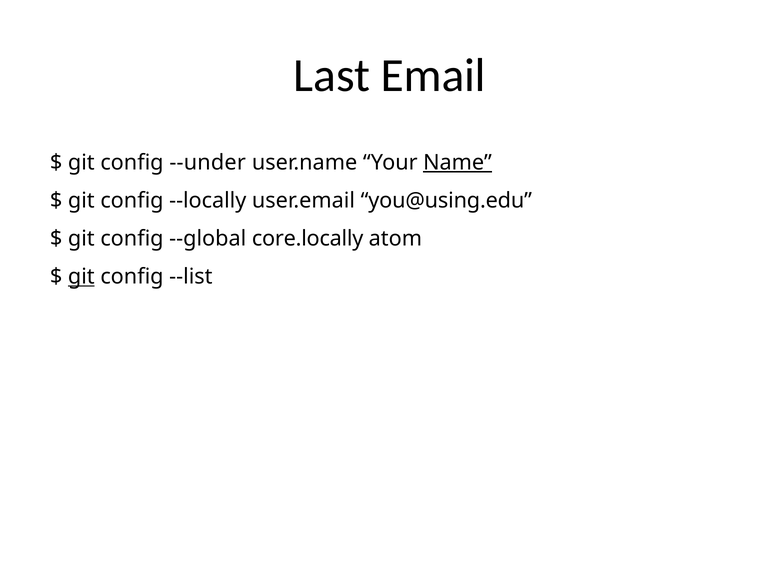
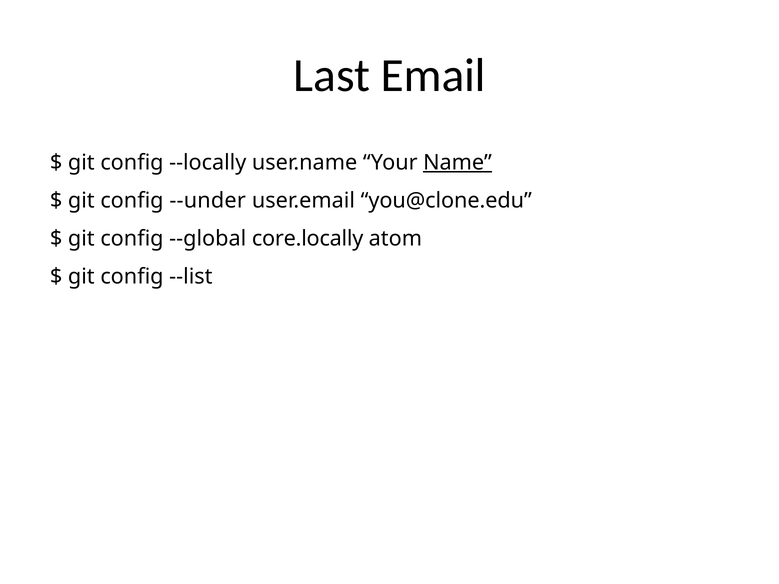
--under: --under -> --locally
--locally: --locally -> --under
you@using.edu: you@using.edu -> you@clone.edu
git at (81, 277) underline: present -> none
